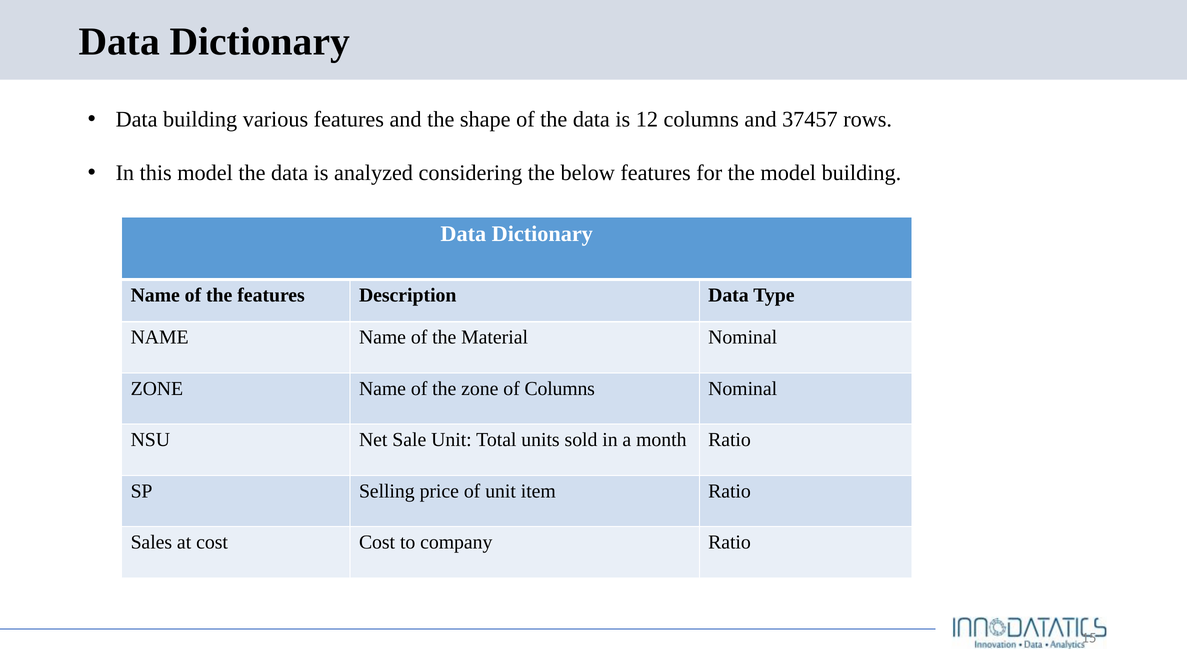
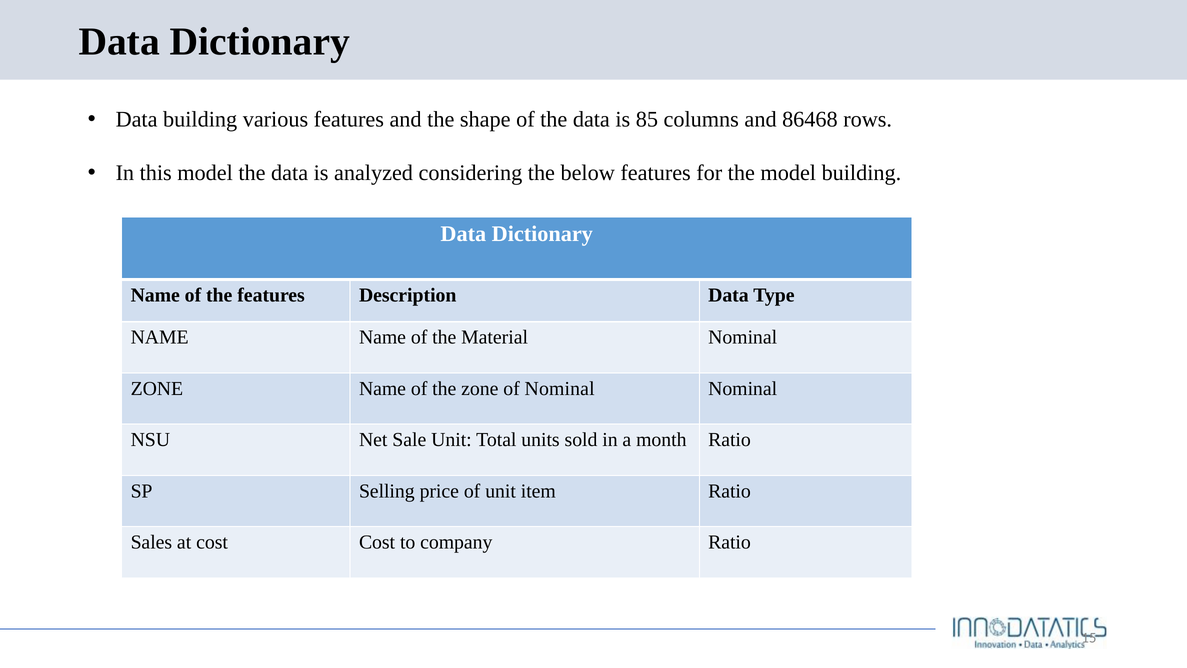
12: 12 -> 85
37457: 37457 -> 86468
of Columns: Columns -> Nominal
